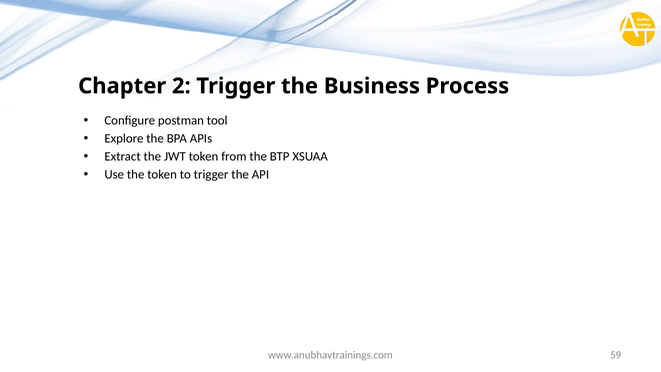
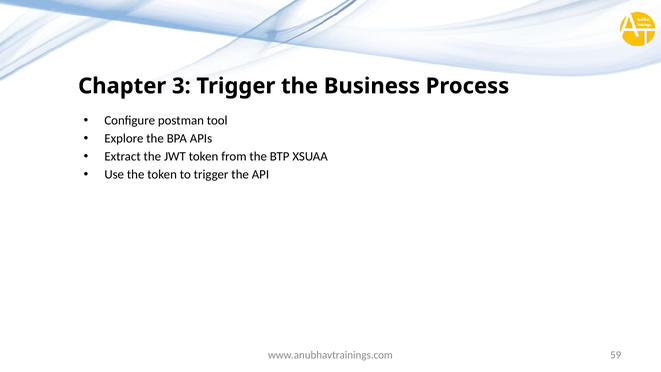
2: 2 -> 3
